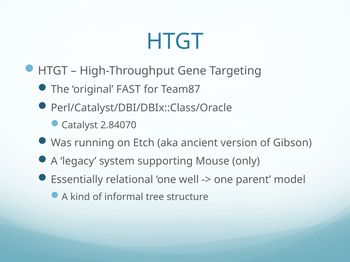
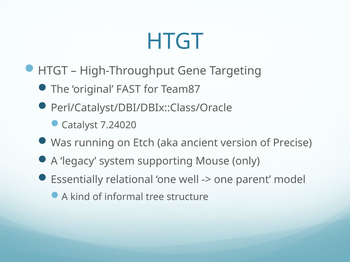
2.84070: 2.84070 -> 7.24020
Gibson: Gibson -> Precise
